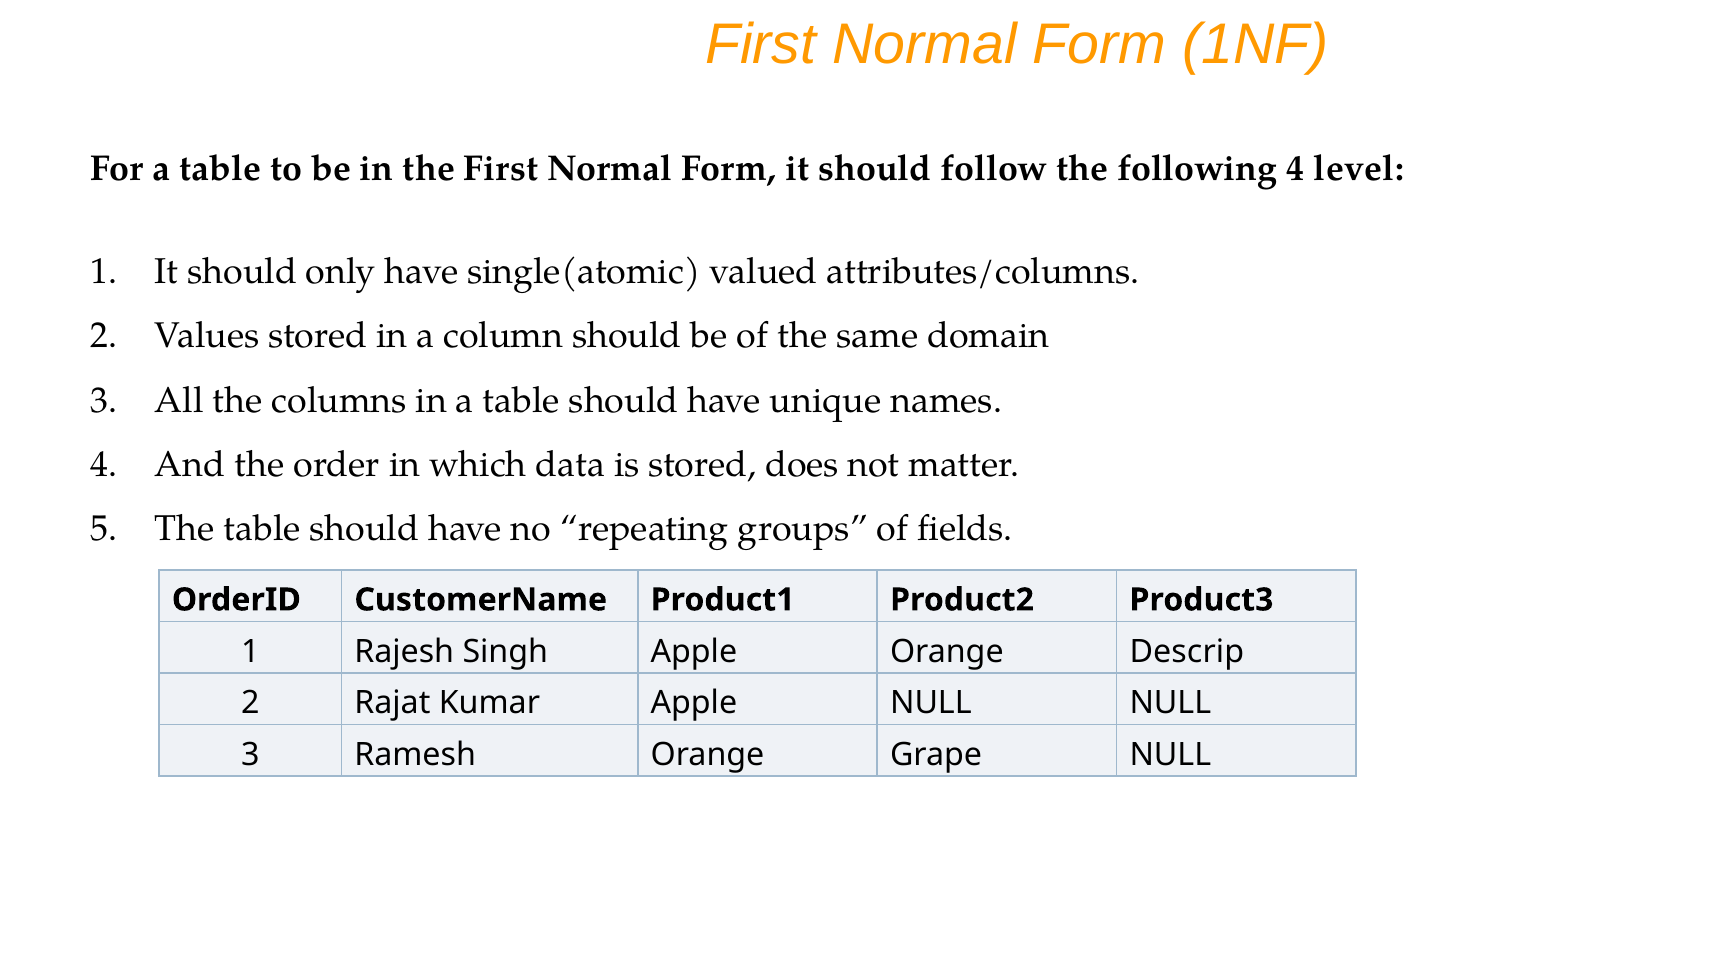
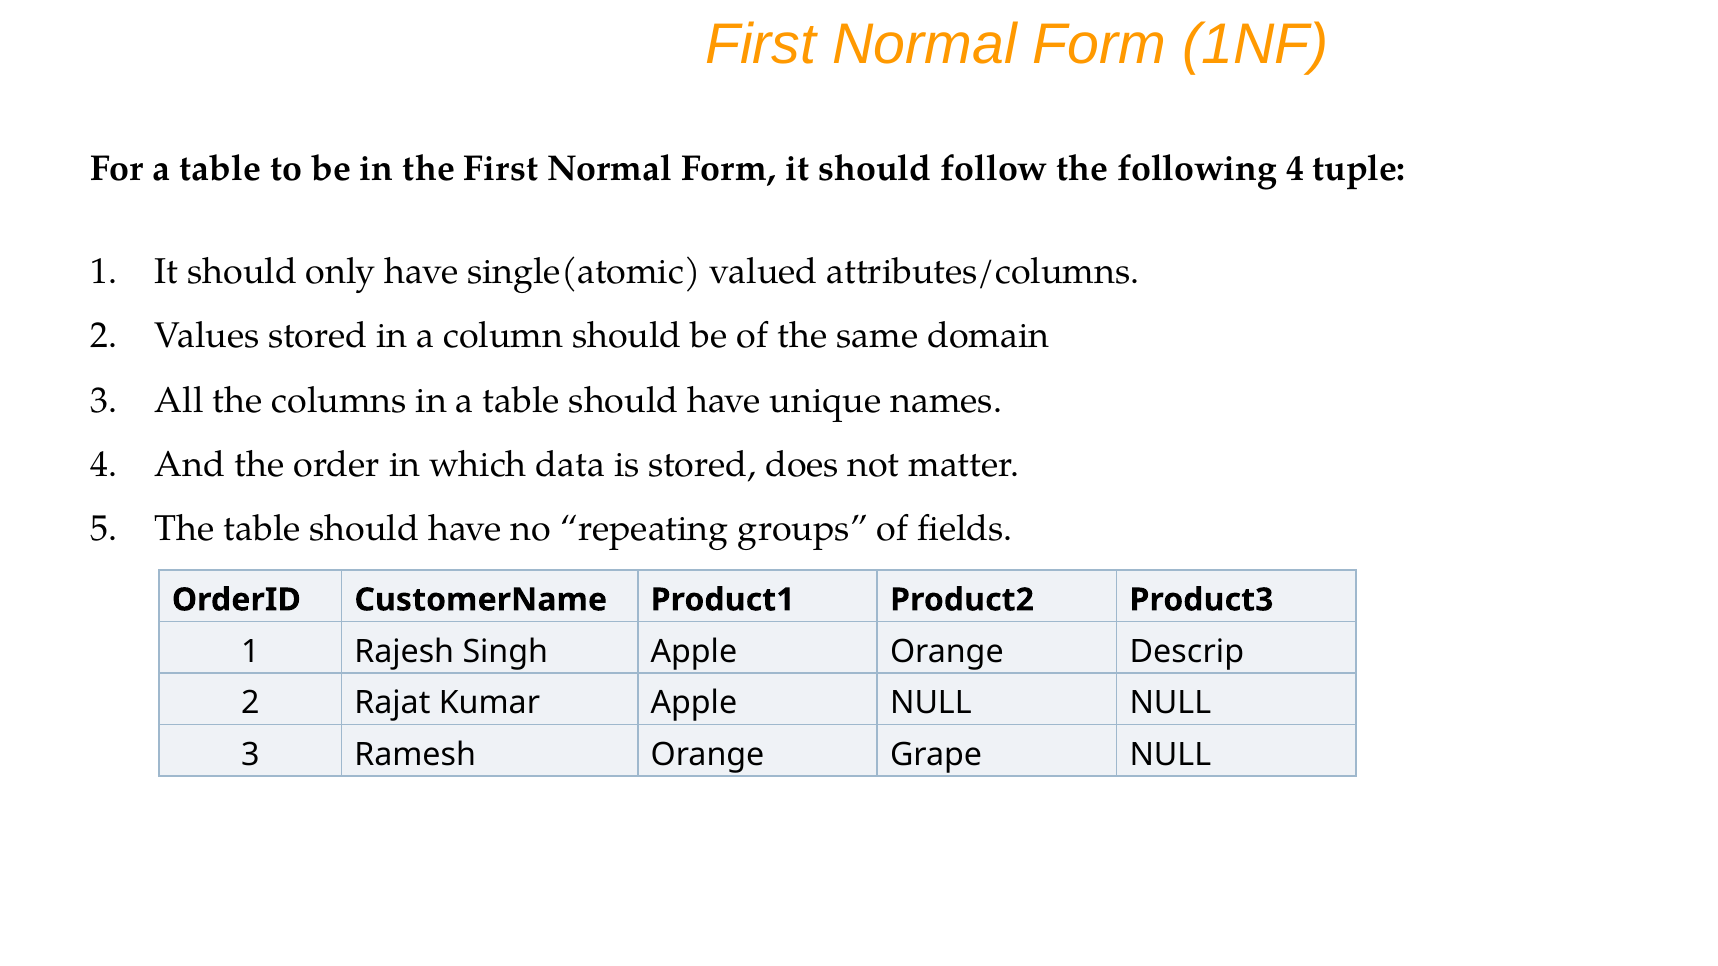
level: level -> tuple
